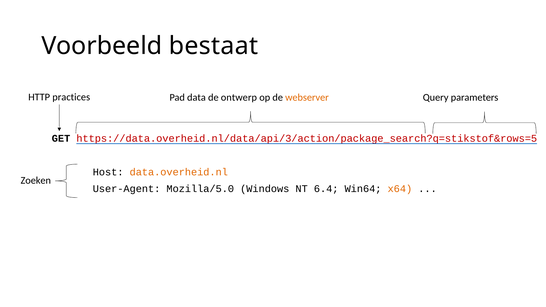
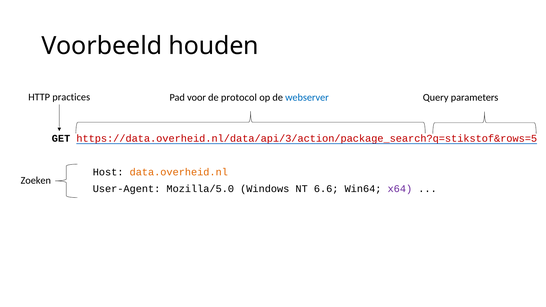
bestaat: bestaat -> houden
data: data -> voor
ontwerp: ontwerp -> protocol
webserver colour: orange -> blue
6.4: 6.4 -> 6.6
x64 colour: orange -> purple
